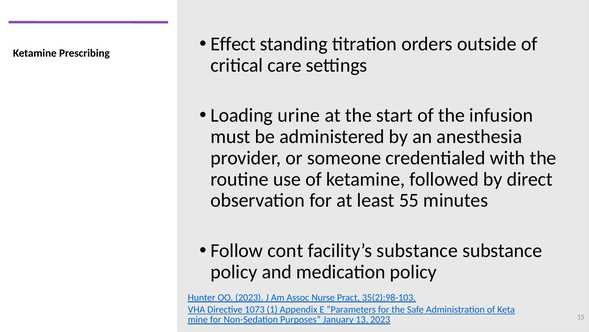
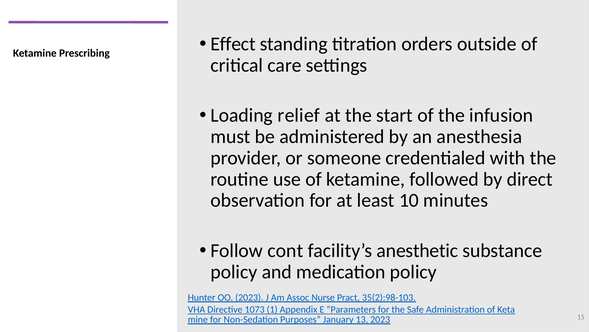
urine: urine -> relief
55: 55 -> 10
facility’s substance: substance -> anesthetic
